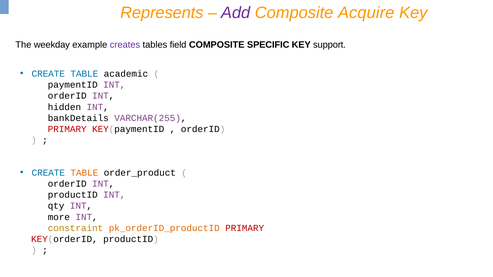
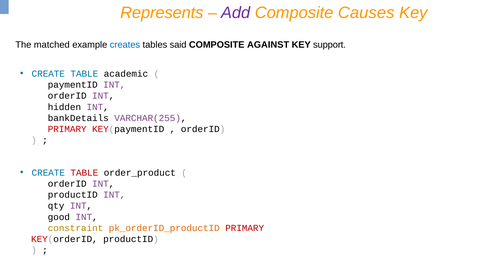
Acquire: Acquire -> Causes
weekday: weekday -> matched
creates colour: purple -> blue
field: field -> said
SPECIFIC: SPECIFIC -> AGAINST
TABLE at (84, 173) colour: orange -> red
more: more -> good
